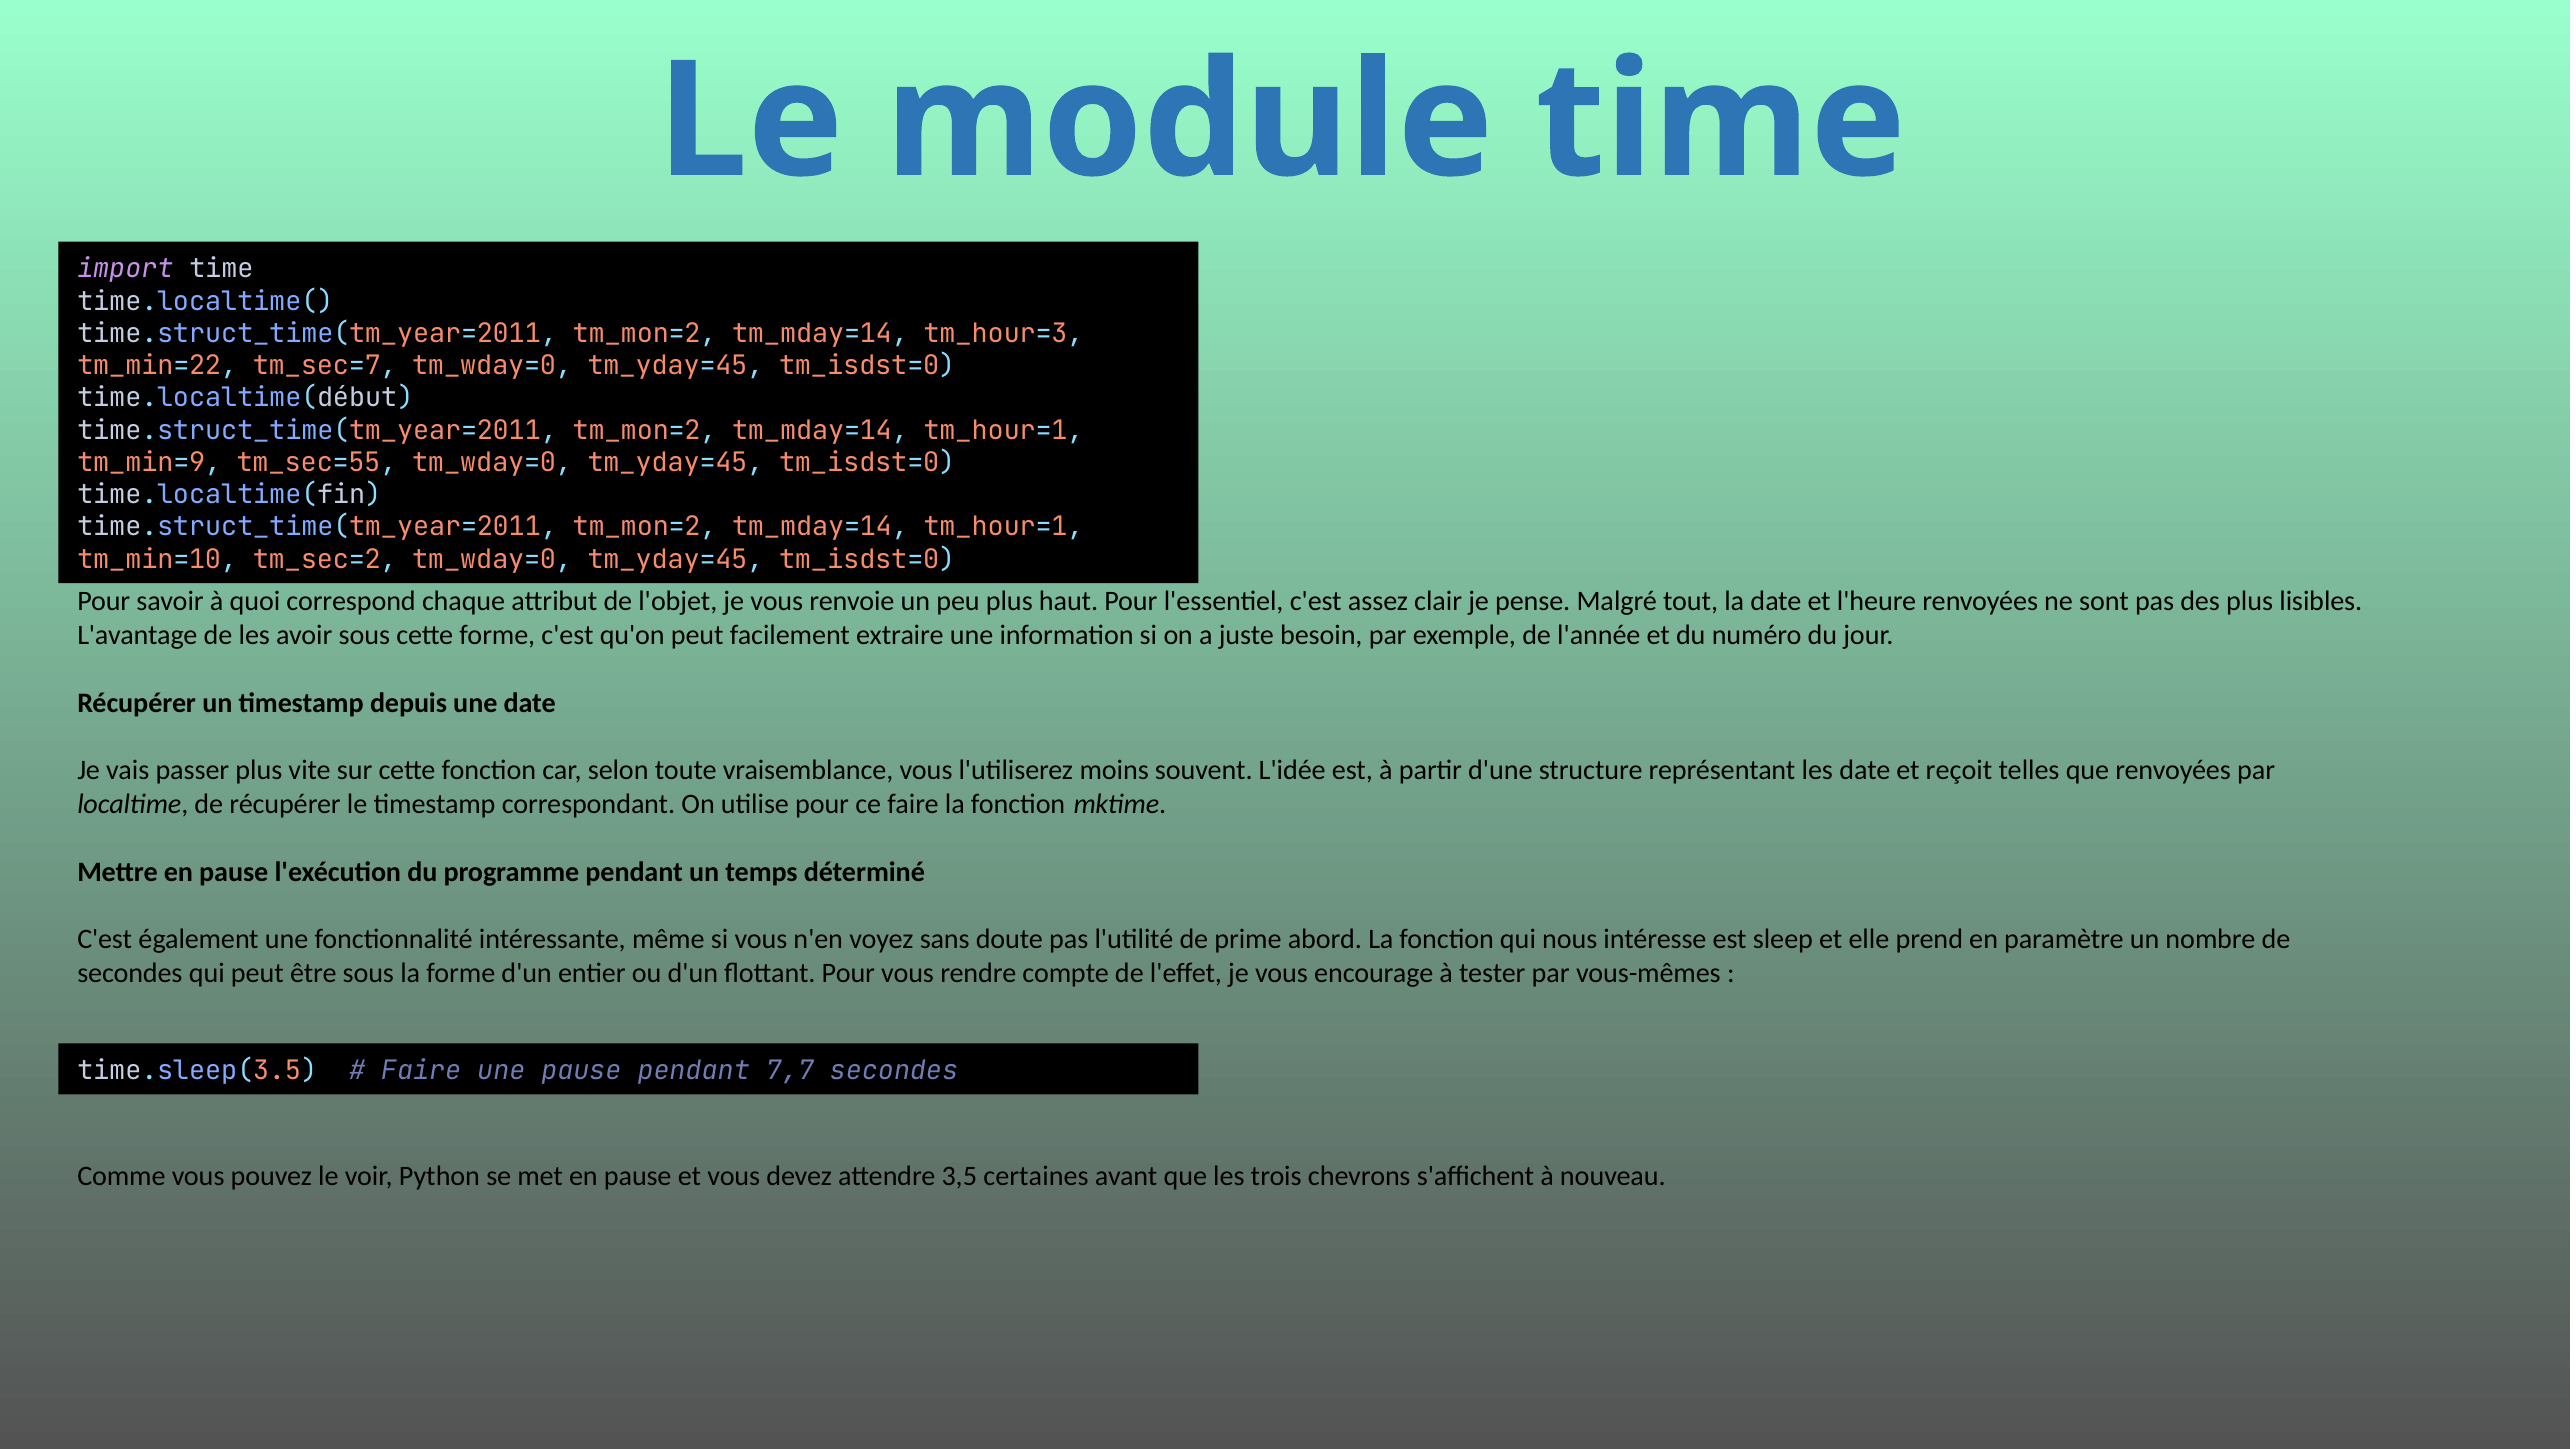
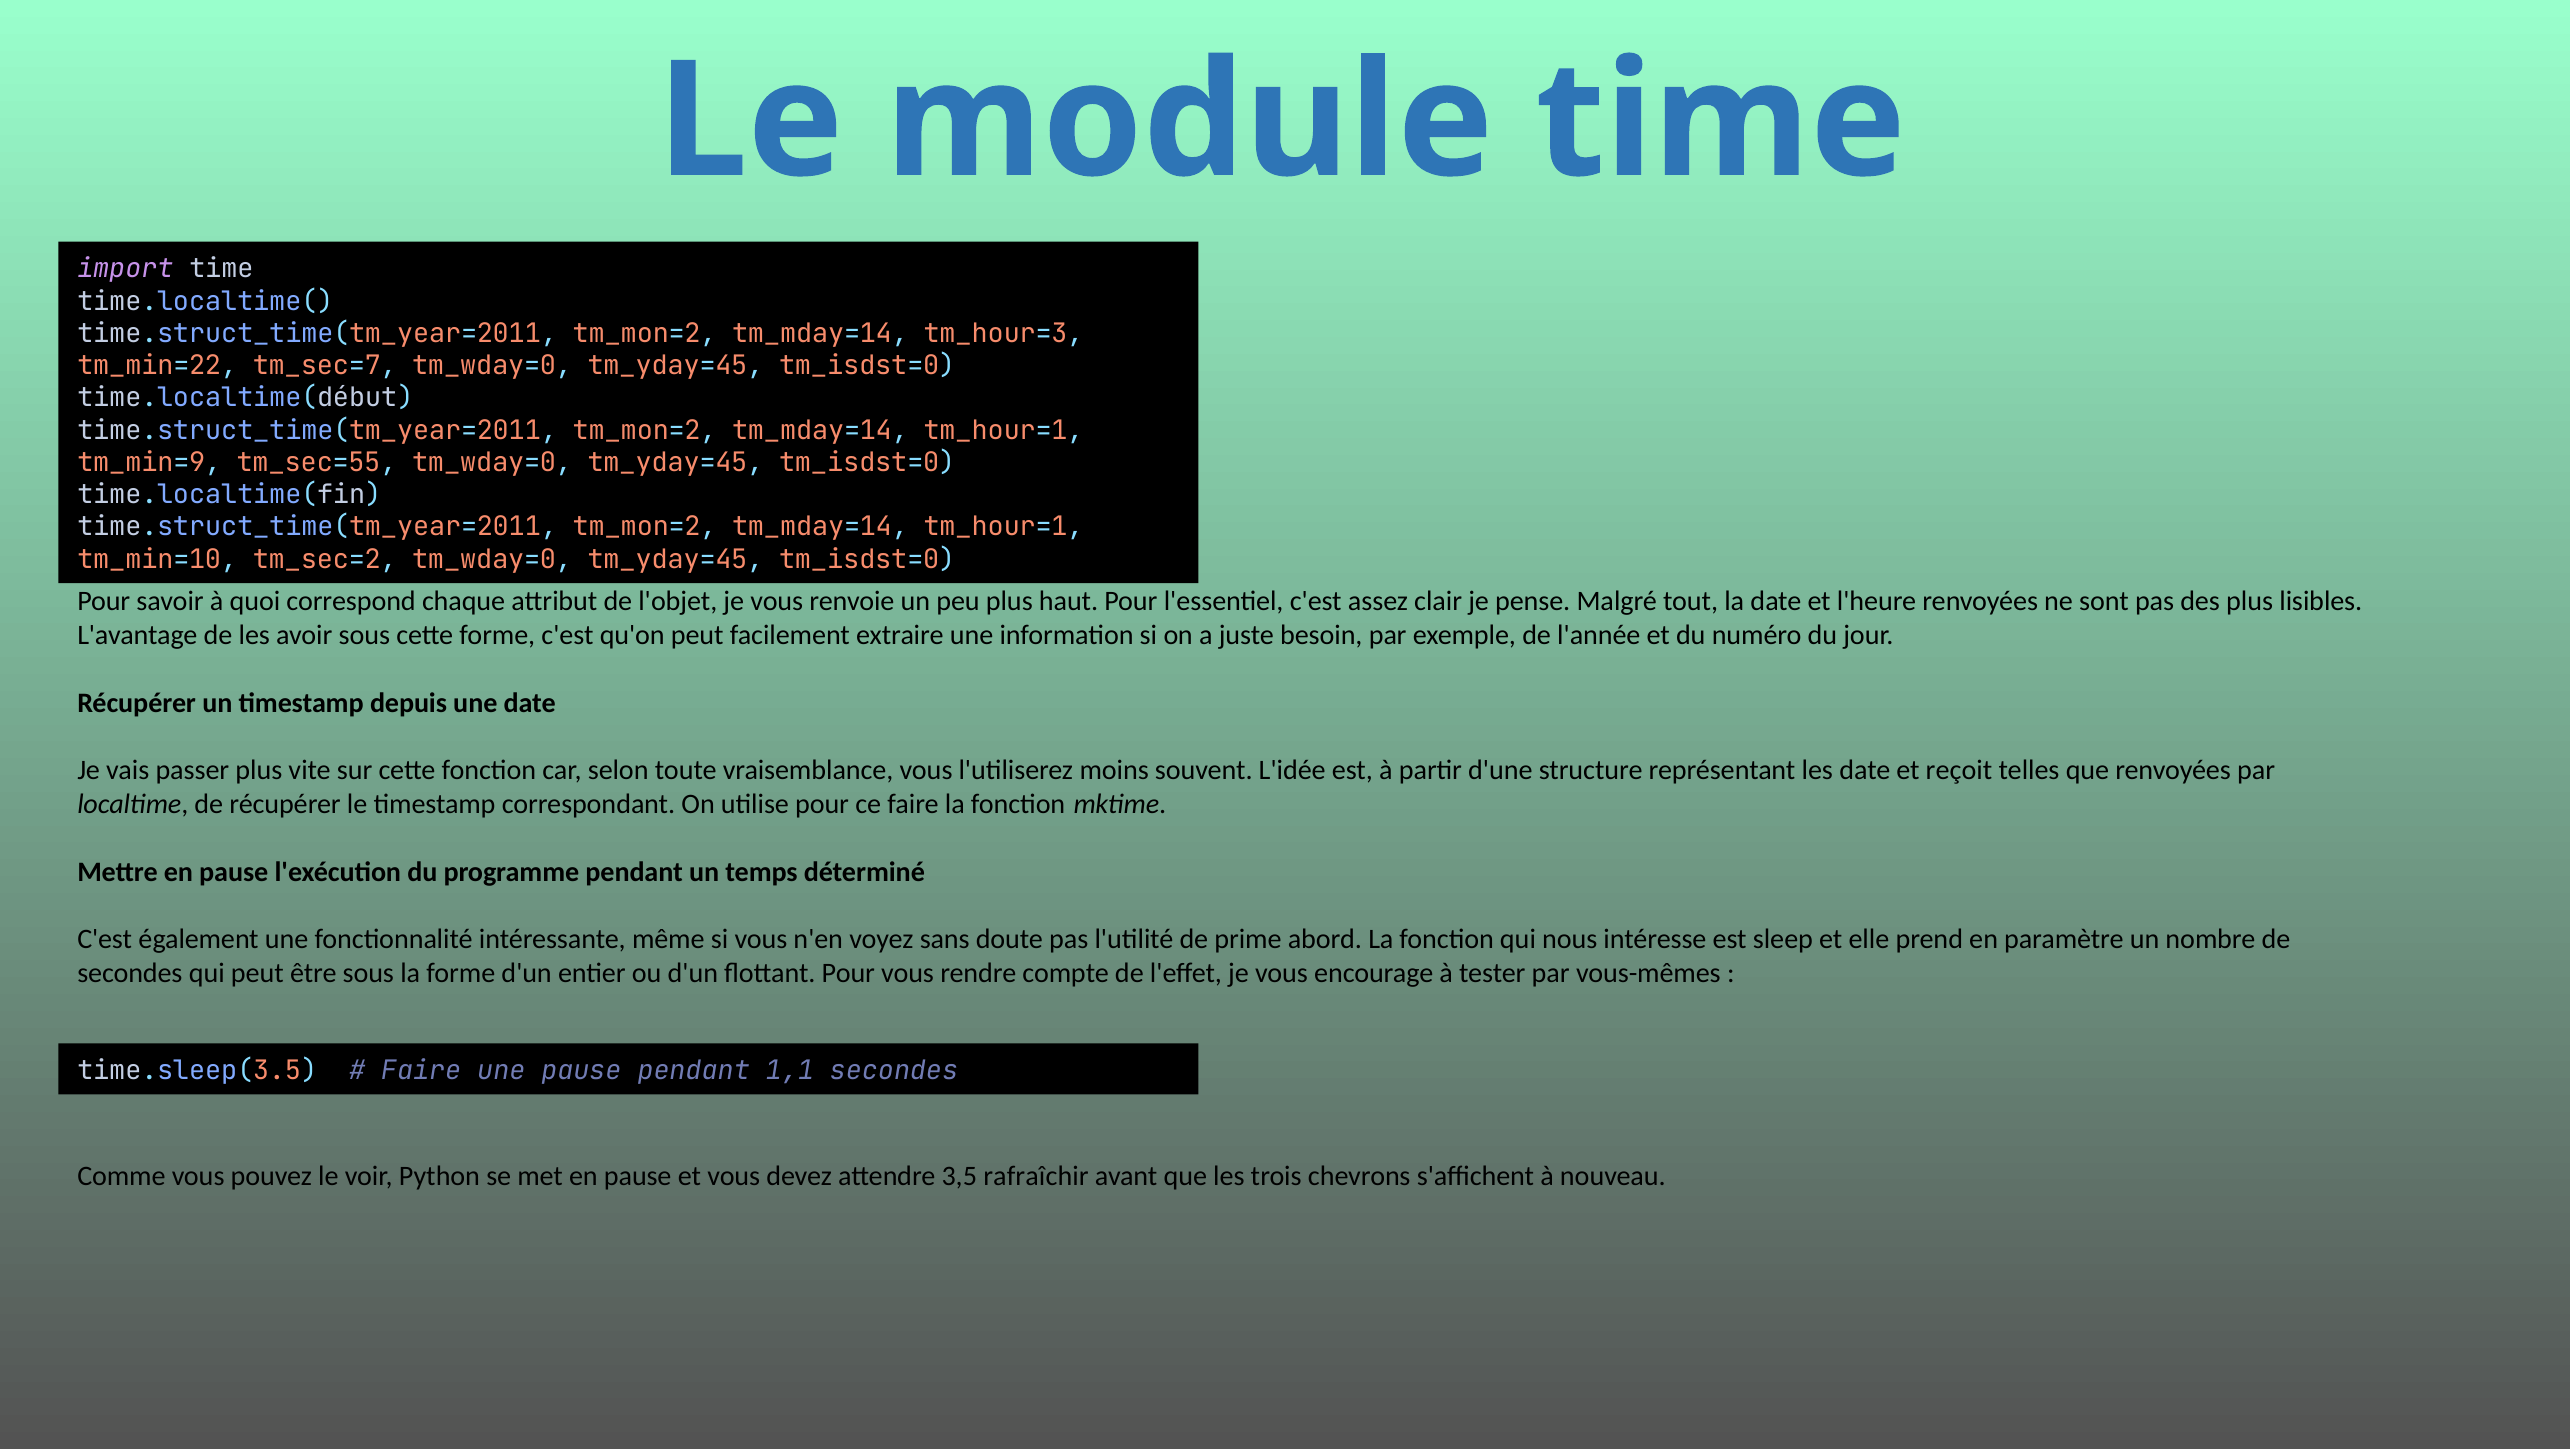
7,7: 7,7 -> 1,1
certaines: certaines -> rafraîchir
